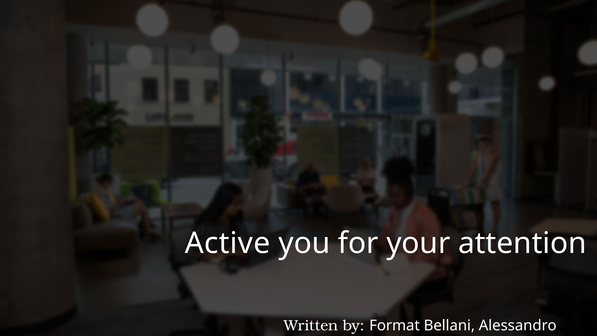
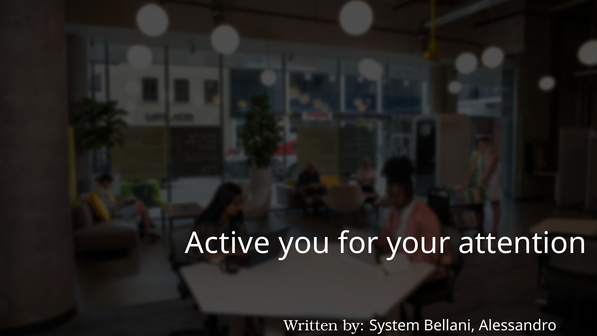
Format: Format -> System
